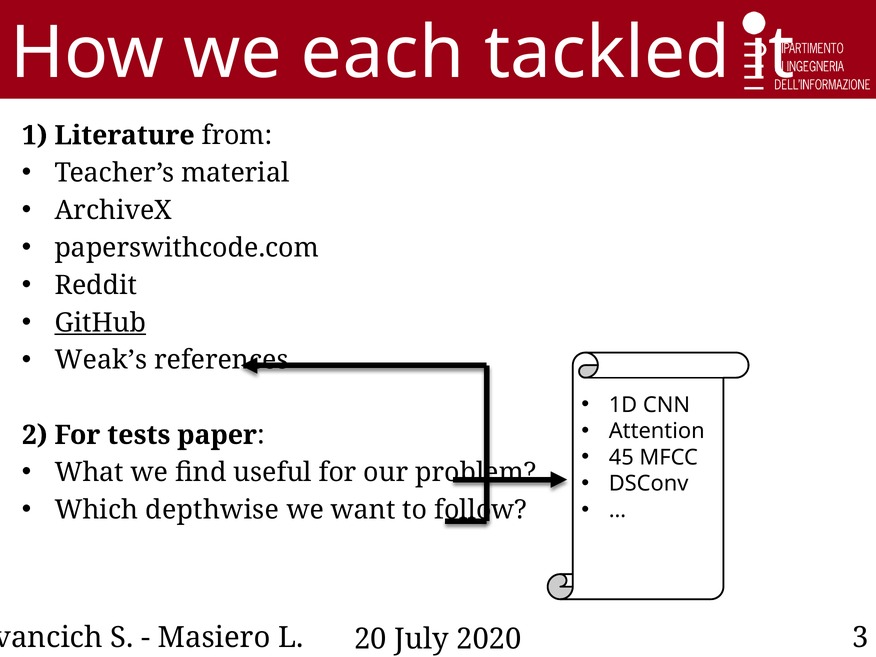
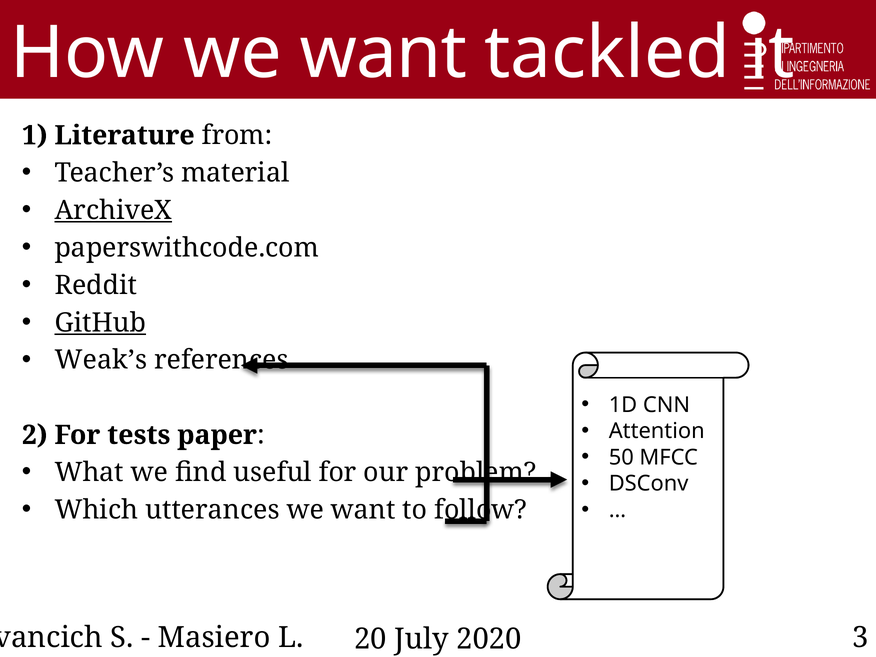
How we each: each -> want
ArchiveX underline: none -> present
45: 45 -> 50
depthwise: depthwise -> utterances
